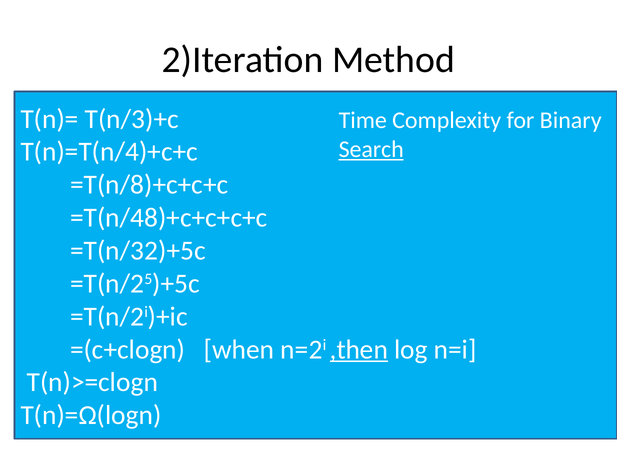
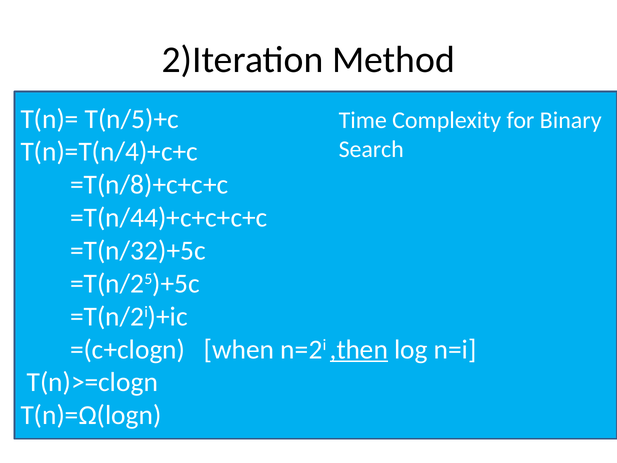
T(n/3)+c: T(n/3)+c -> T(n/5)+c
Search underline: present -> none
=T(n/48)+c+c+c+c: =T(n/48)+c+c+c+c -> =T(n/44)+c+c+c+c
